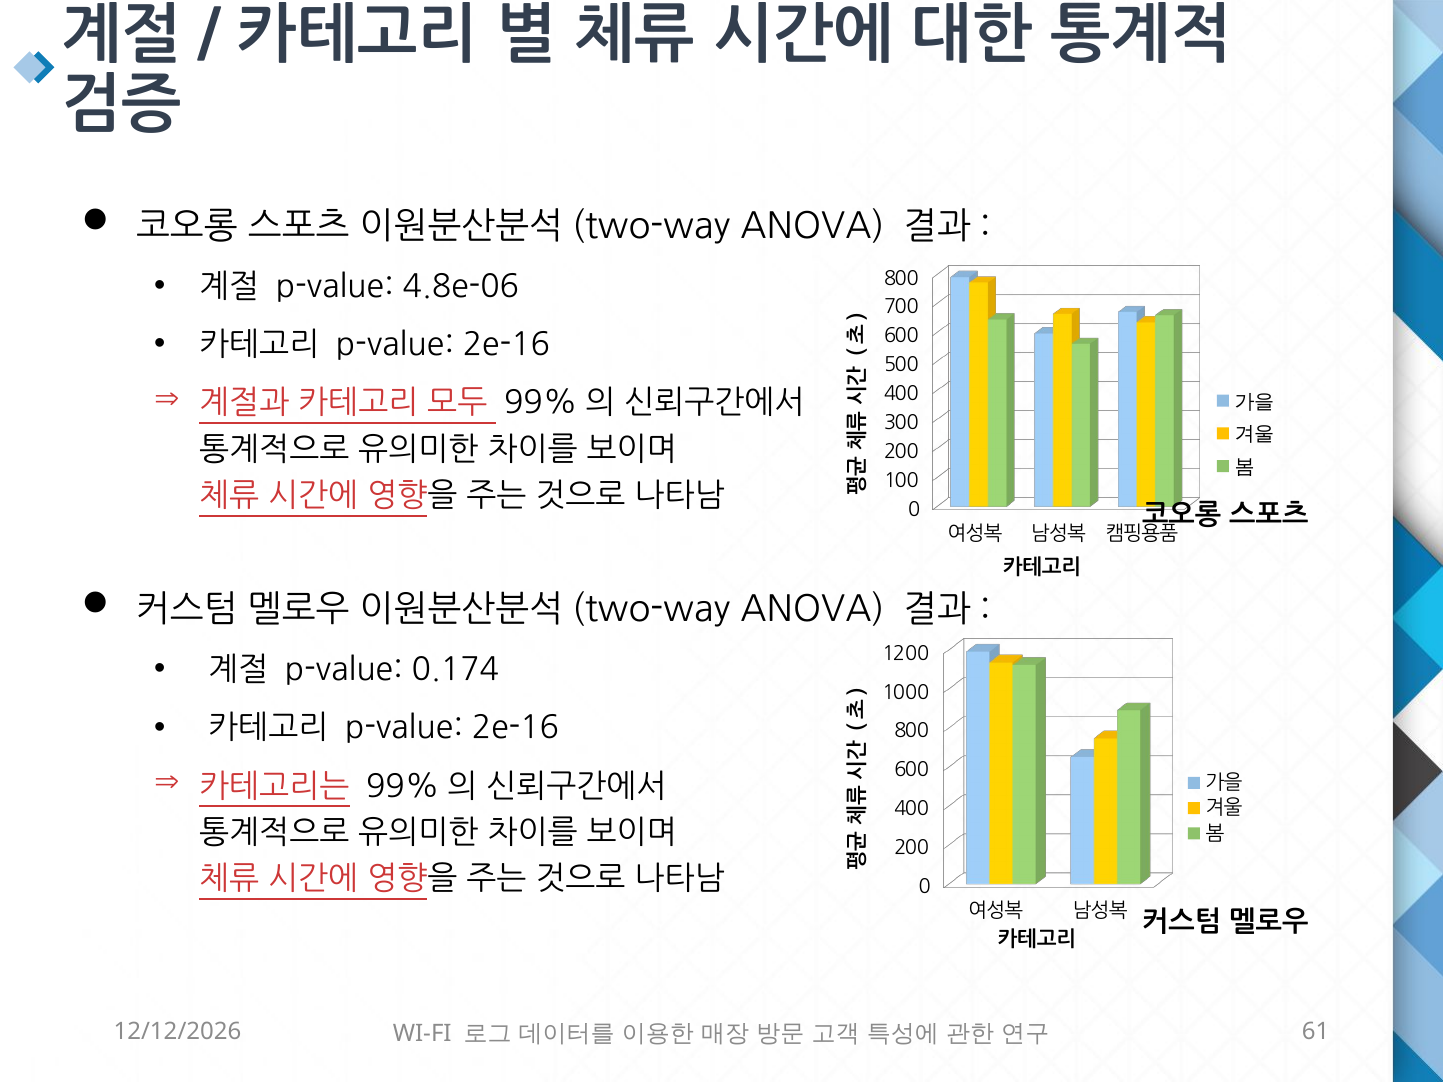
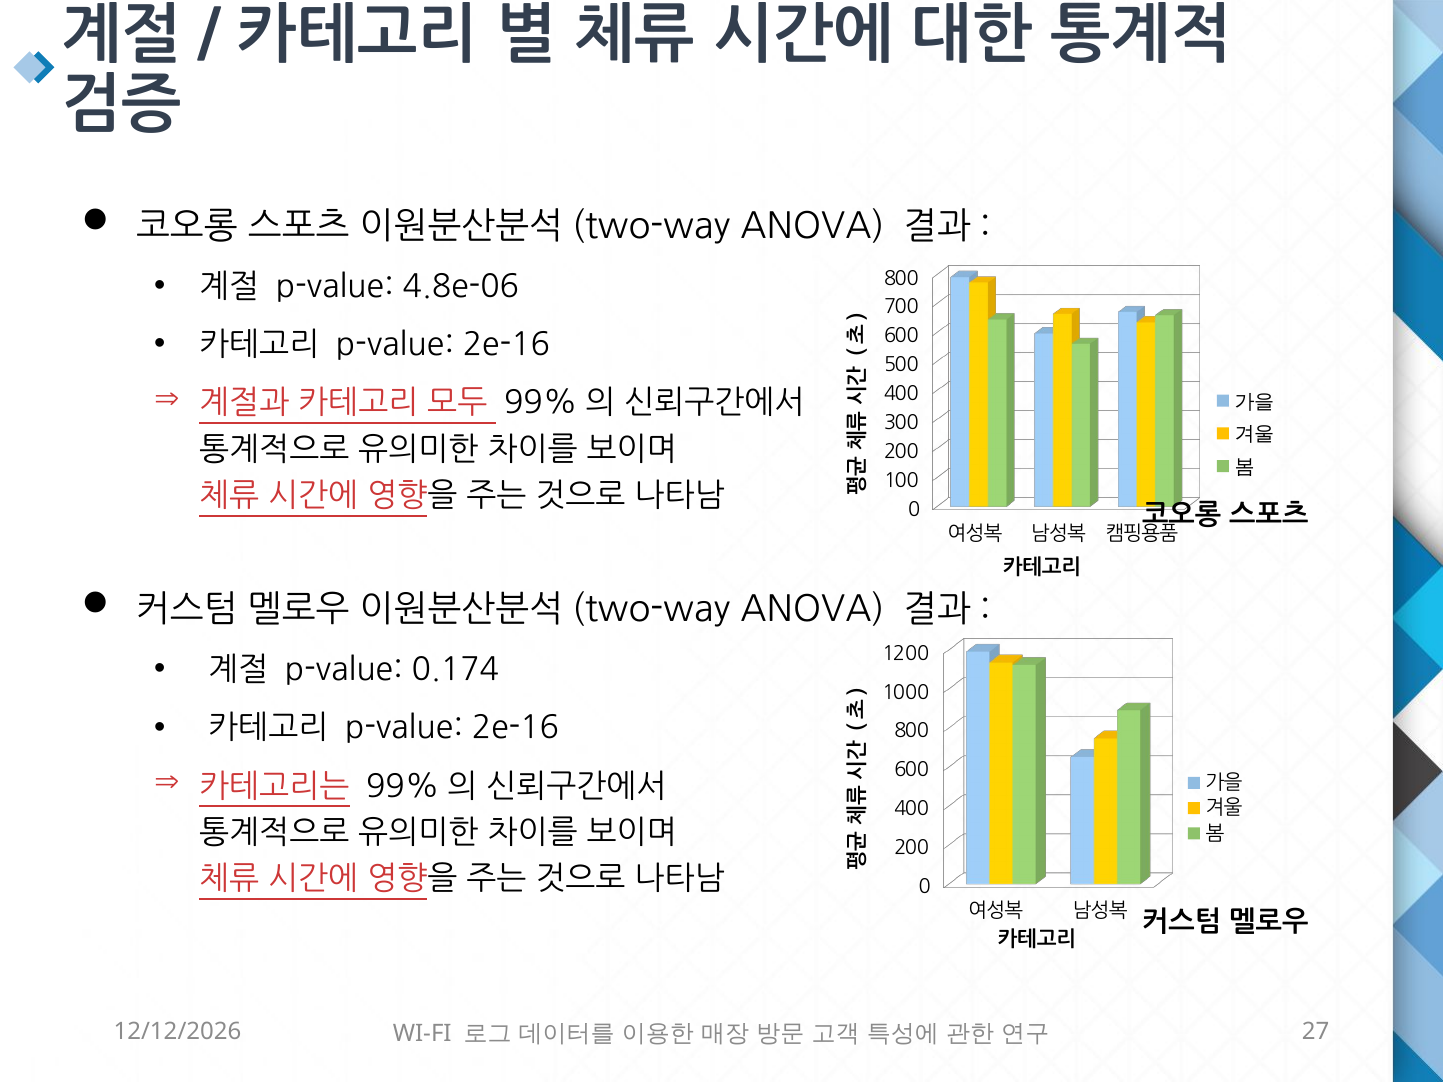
61: 61 -> 27
